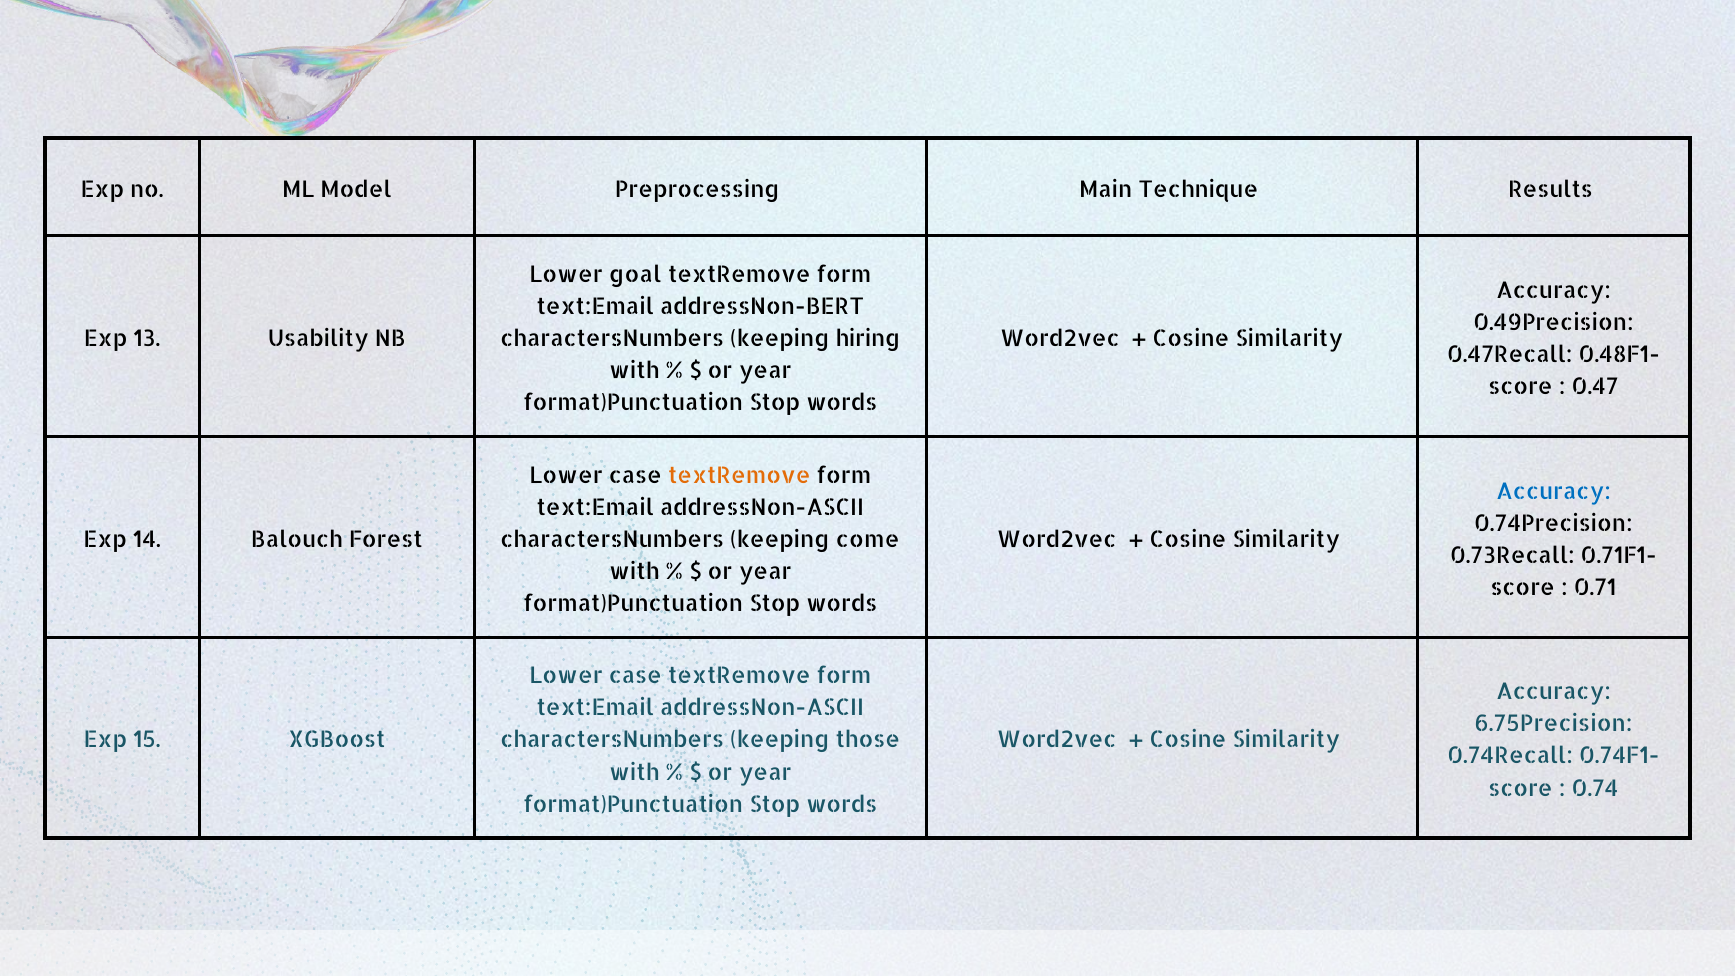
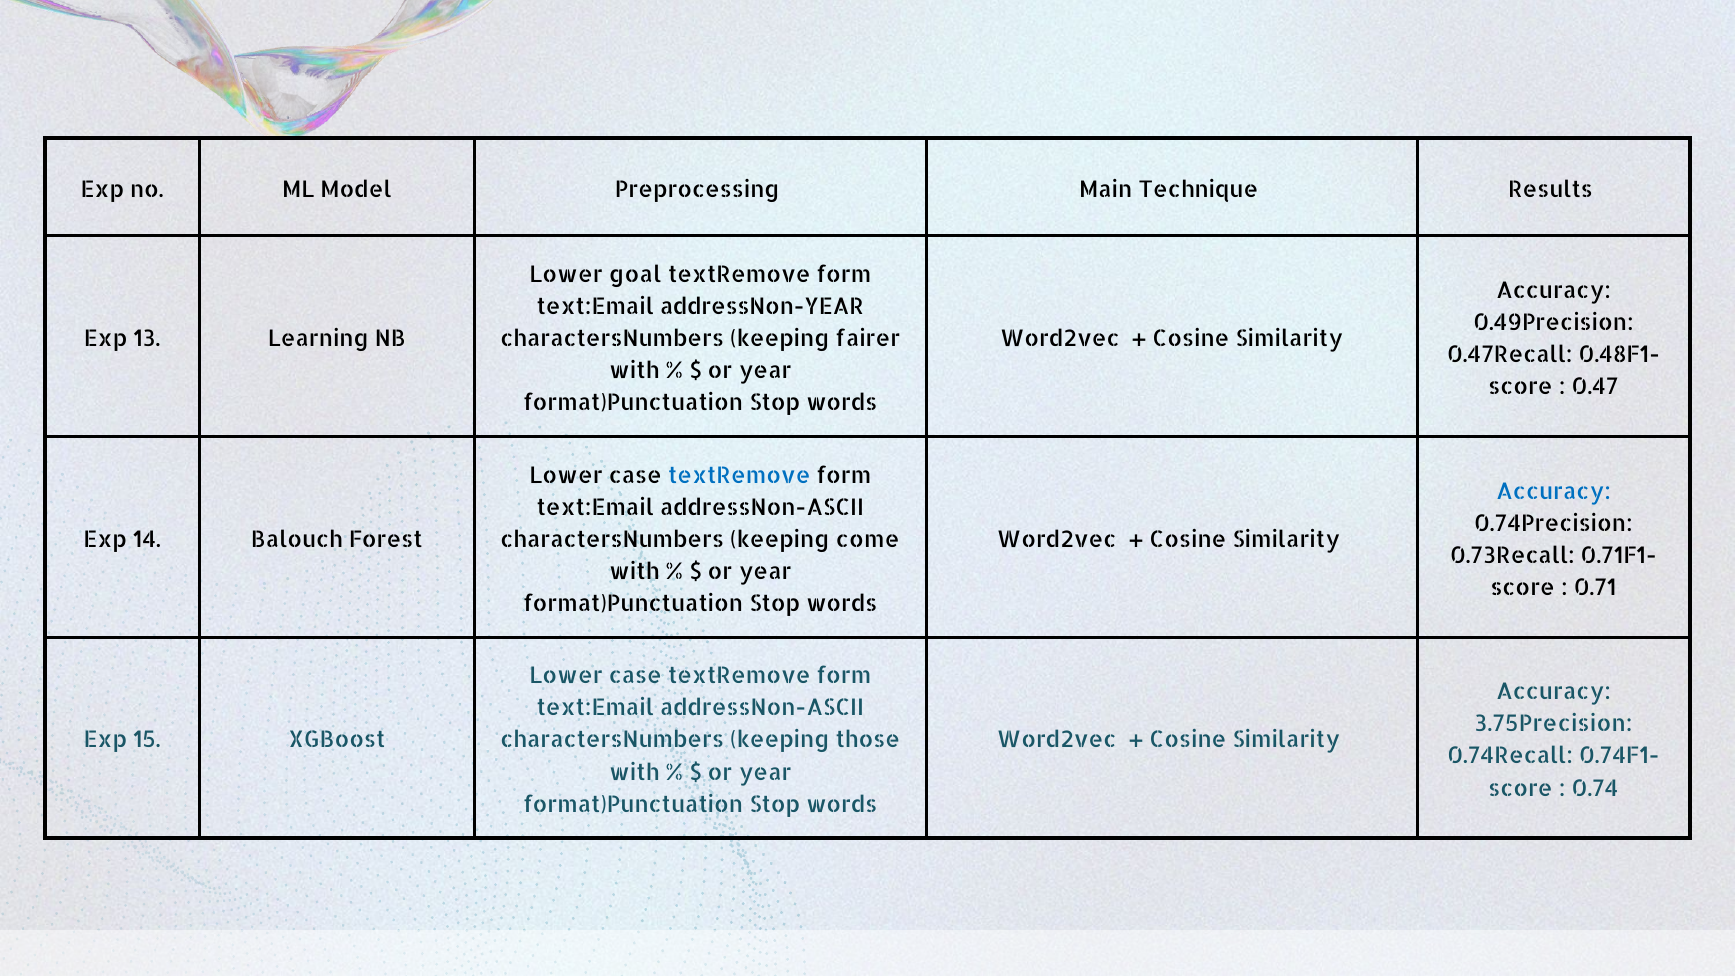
addressNon-BERT: addressNon-BERT -> addressNon-YEAR
Usability: Usability -> Learning
hiring: hiring -> fairer
textRemove at (739, 476) colour: orange -> blue
6.75Precision: 6.75Precision -> 3.75Precision
